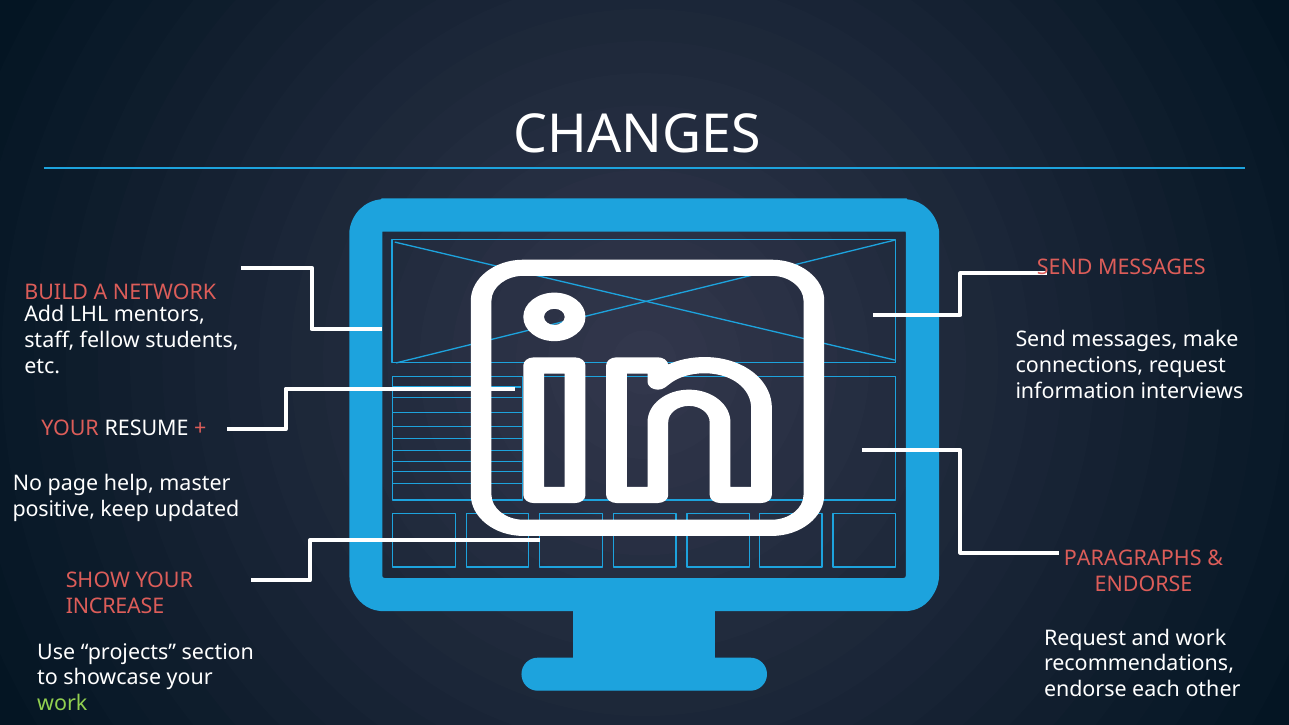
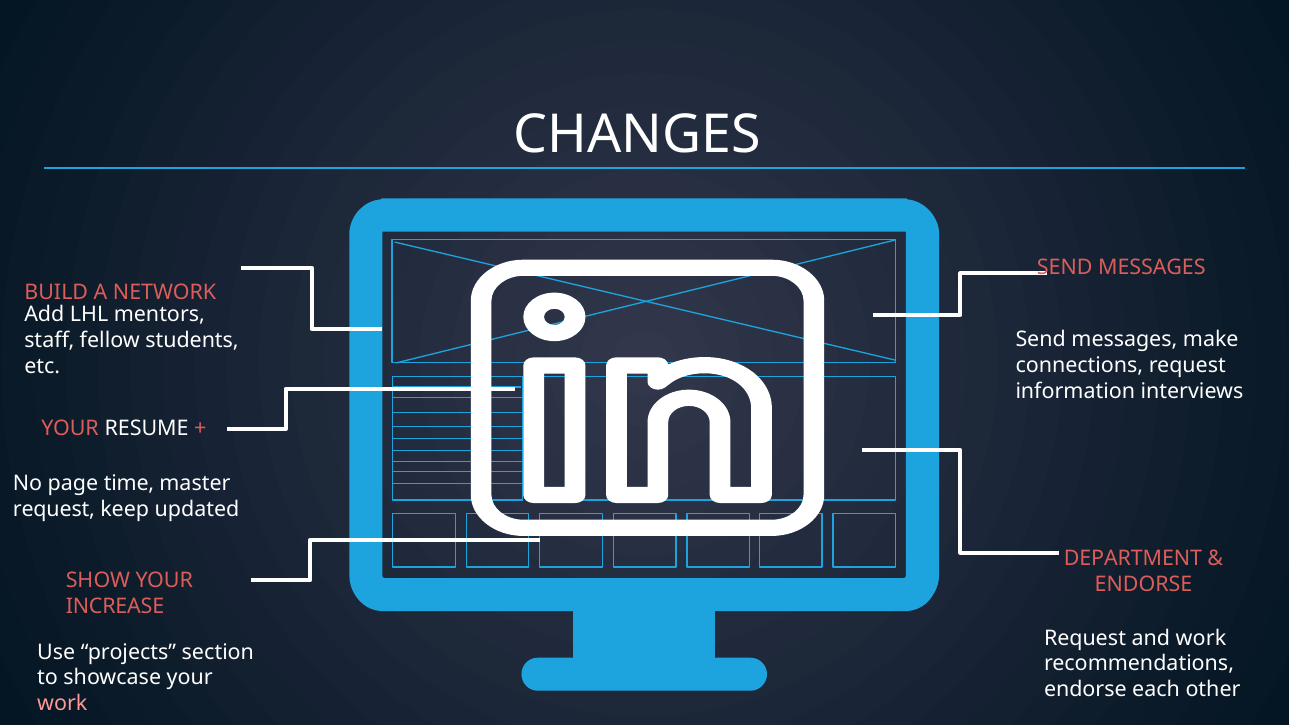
help: help -> time
positive at (54, 509): positive -> request
PARAGRAPHS: PARAGRAPHS -> DEPARTMENT
work at (62, 704) colour: light green -> pink
